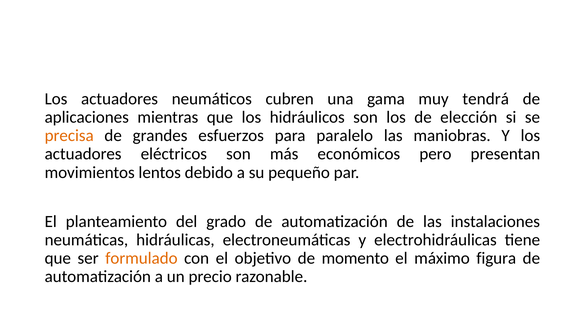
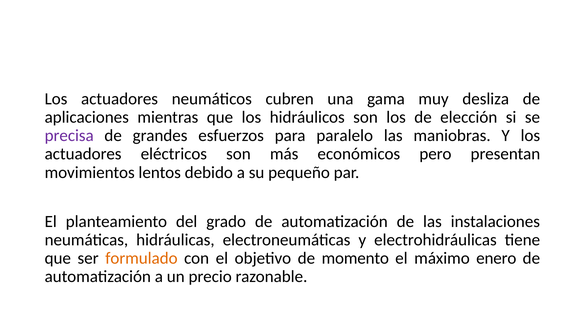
tendrá: tendrá -> desliza
precisa colour: orange -> purple
figura: figura -> enero
